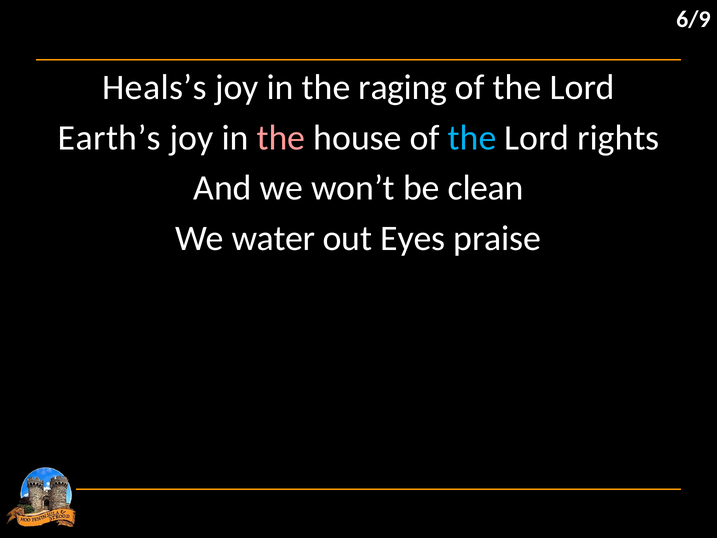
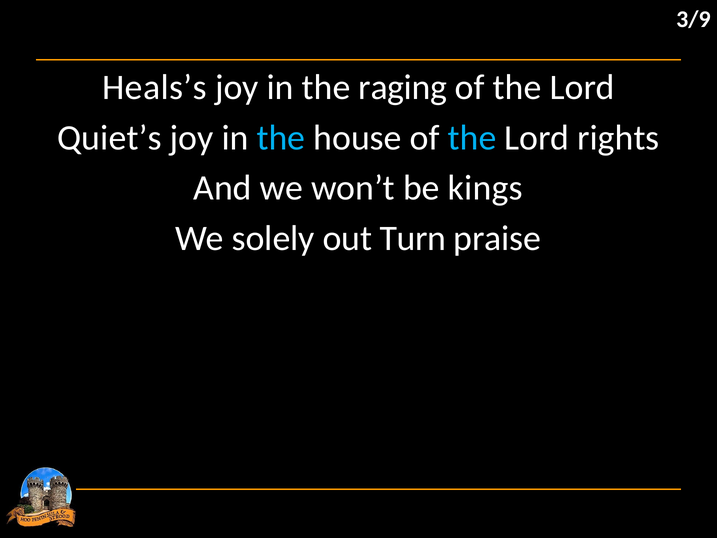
6/9: 6/9 -> 3/9
Earth’s: Earth’s -> Quiet’s
the at (281, 138) colour: pink -> light blue
clean: clean -> kings
water: water -> solely
Eyes: Eyes -> Turn
